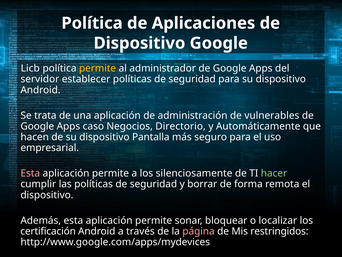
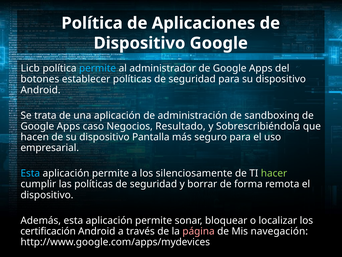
permite at (98, 68) colour: yellow -> light blue
servidor: servidor -> botones
vulnerables: vulnerables -> sandboxing
Directorio: Directorio -> Resultado
Automáticamente: Automáticamente -> Sobrescribiéndola
Esta at (30, 173) colour: pink -> light blue
restringidos: restringidos -> navegación
